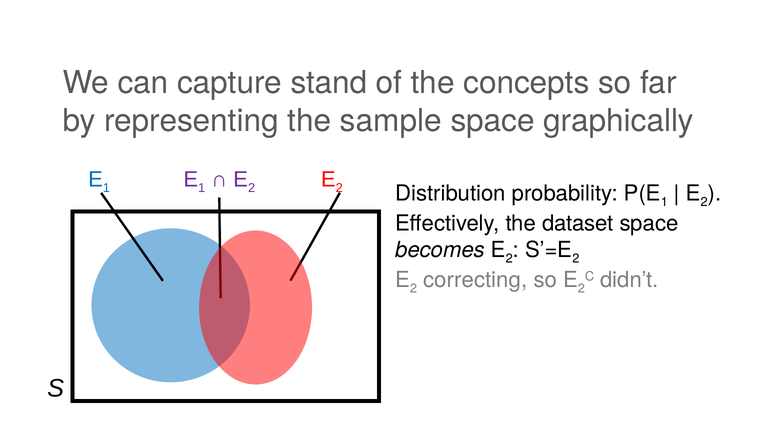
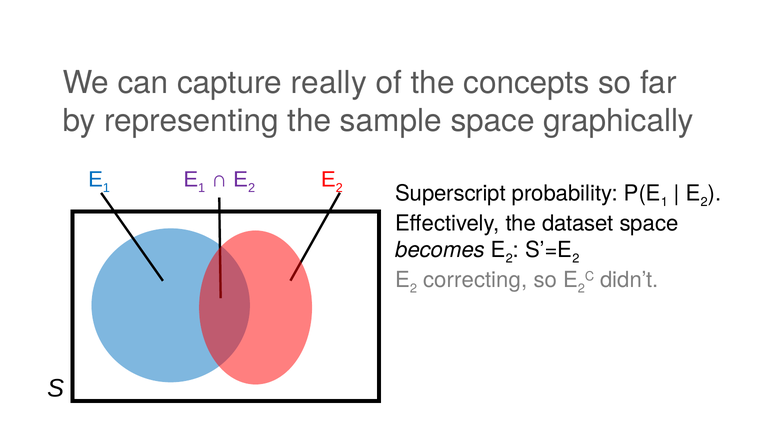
stand: stand -> really
Distribution: Distribution -> Superscript
